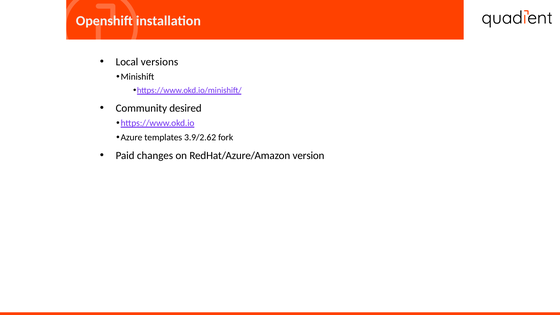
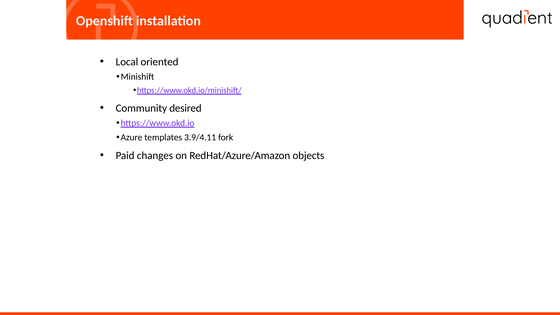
versions: versions -> oriented
3.9/2.62: 3.9/2.62 -> 3.9/4.11
version: version -> objects
